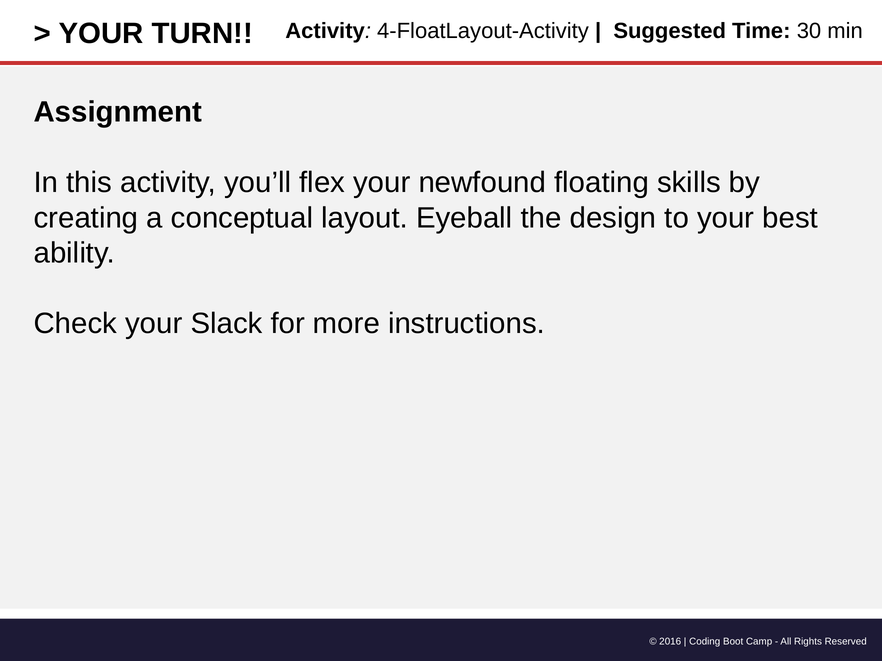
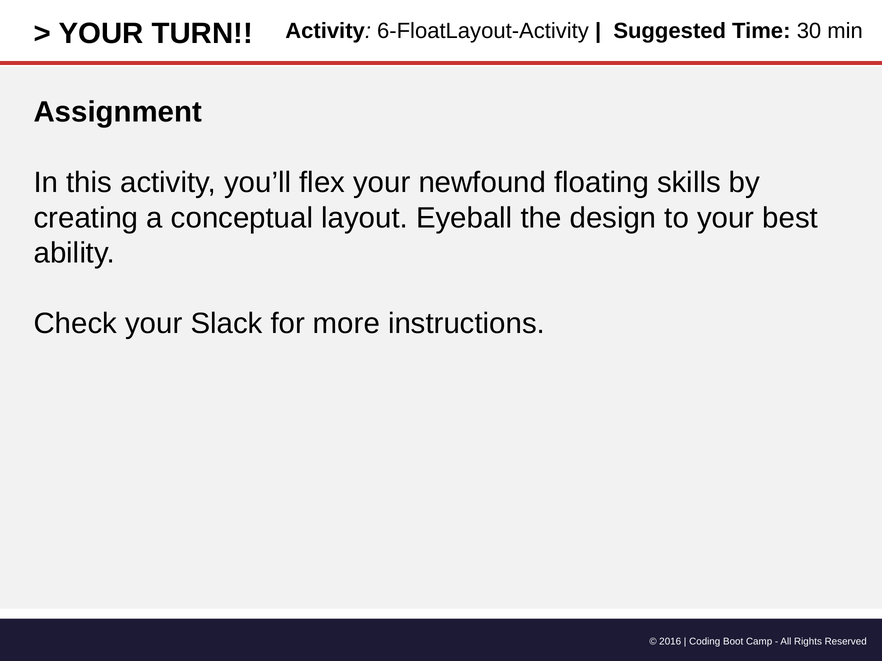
4-FloatLayout-Activity: 4-FloatLayout-Activity -> 6-FloatLayout-Activity
